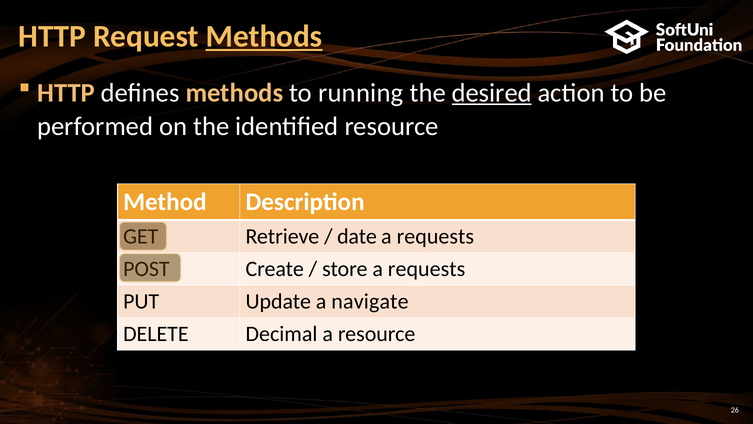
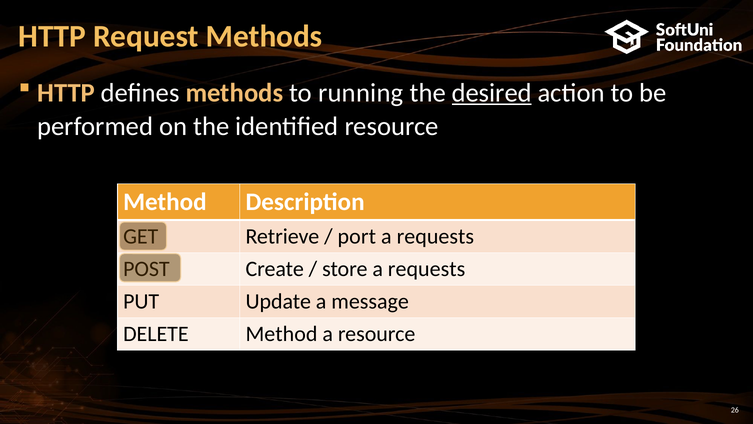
Methods at (264, 37) underline: present -> none
date: date -> port
navigate: navigate -> message
DELETE Decimal: Decimal -> Method
